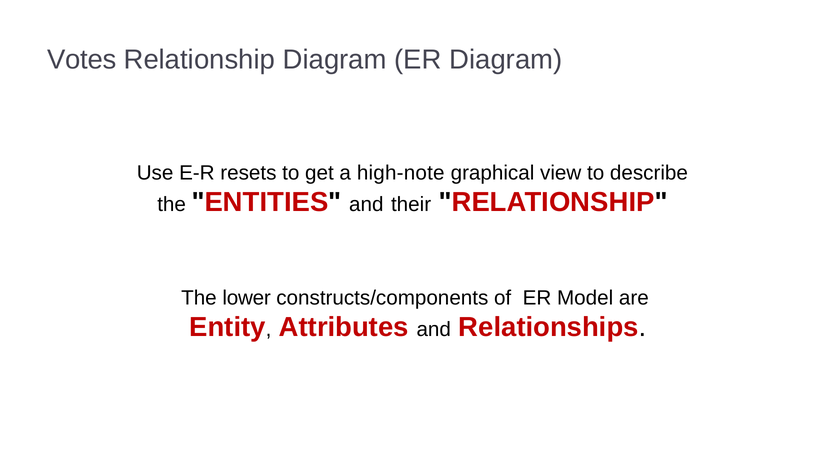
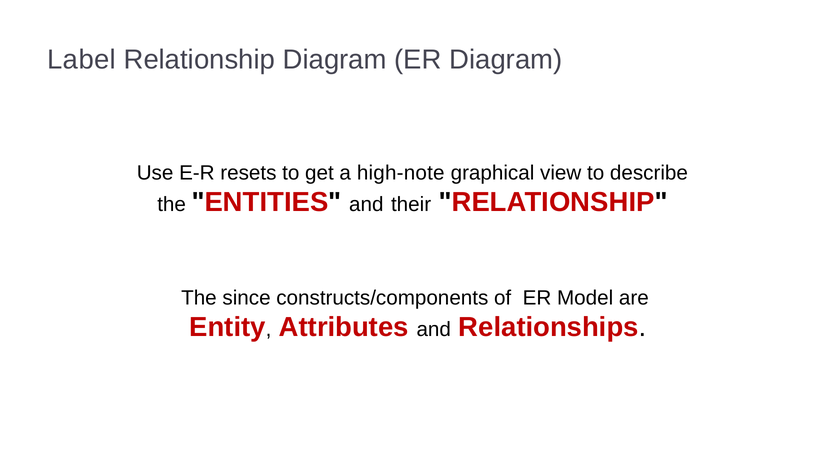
Votes: Votes -> Label
lower: lower -> since
